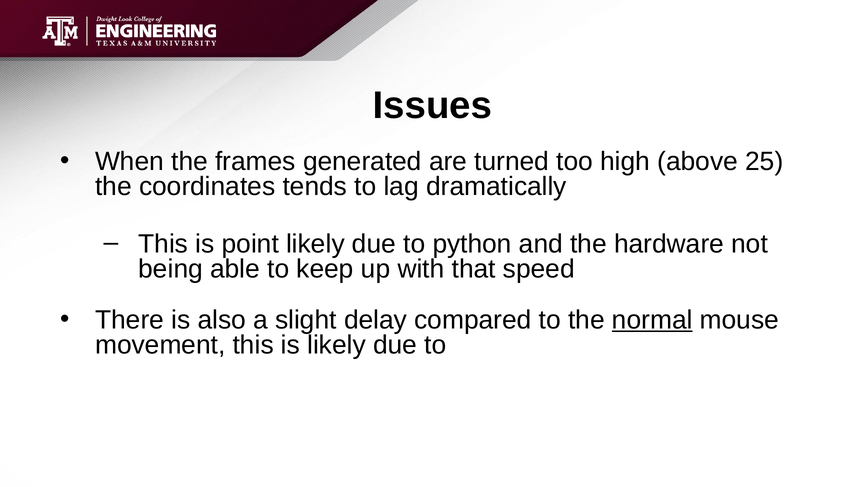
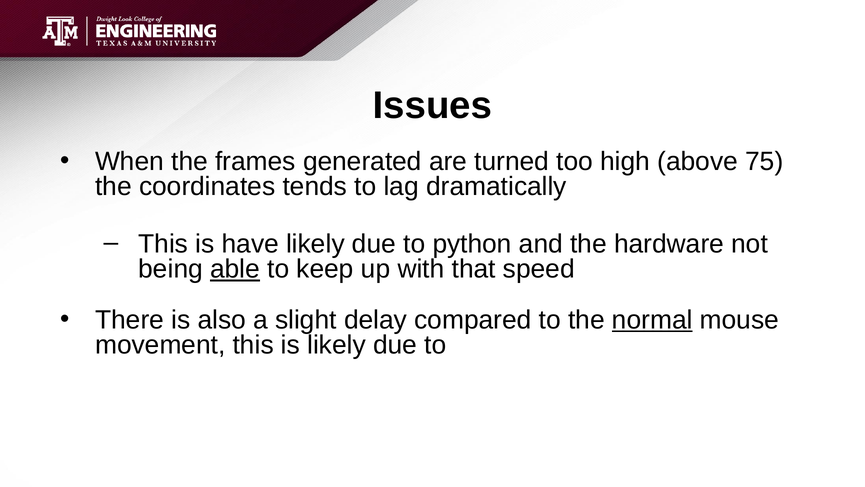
25: 25 -> 75
point: point -> have
able underline: none -> present
